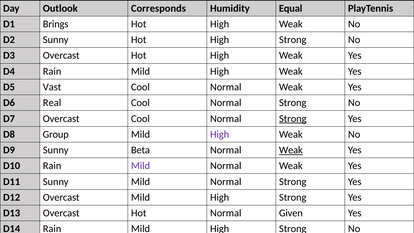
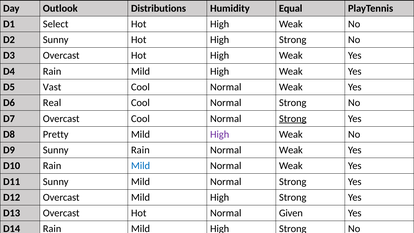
Corresponds: Corresponds -> Distributions
Brings: Brings -> Select
Group: Group -> Pretty
Sunny Beta: Beta -> Rain
Weak at (291, 150) underline: present -> none
Mild at (141, 166) colour: purple -> blue
